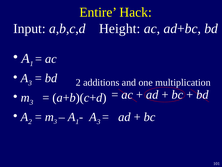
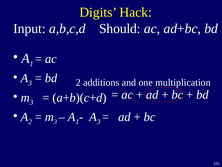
Entire: Entire -> Digits
Height: Height -> Should
